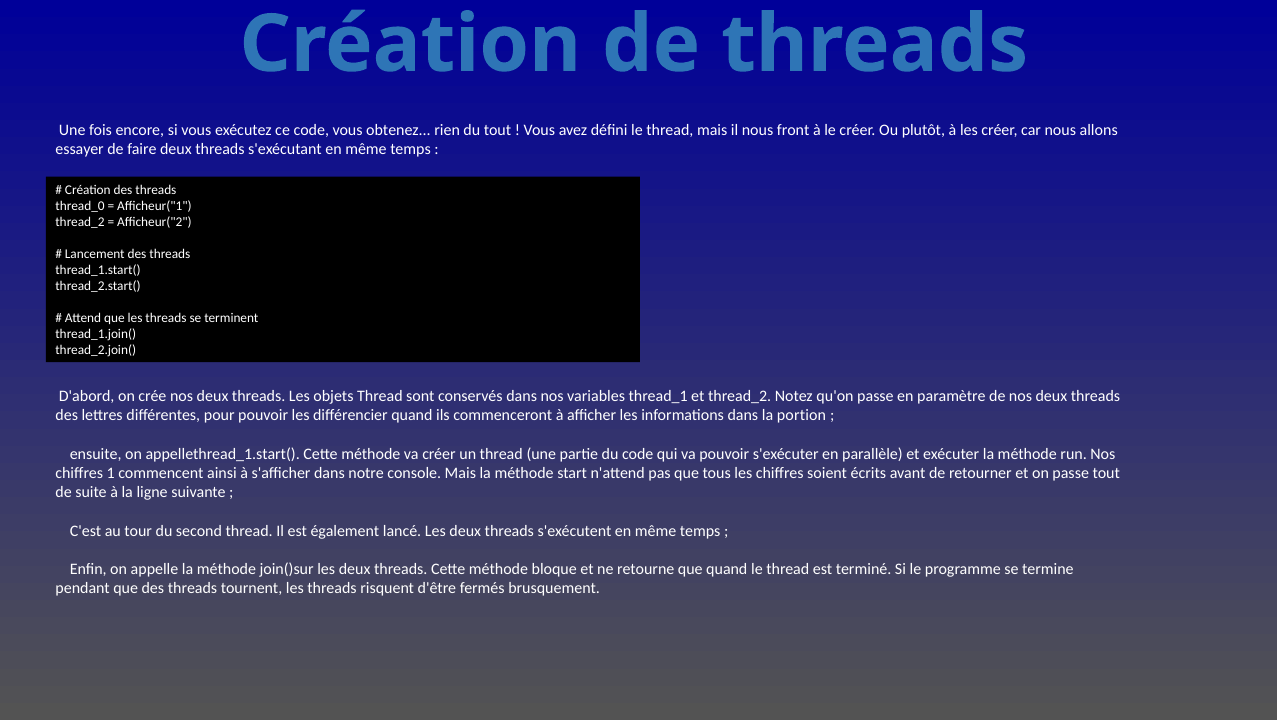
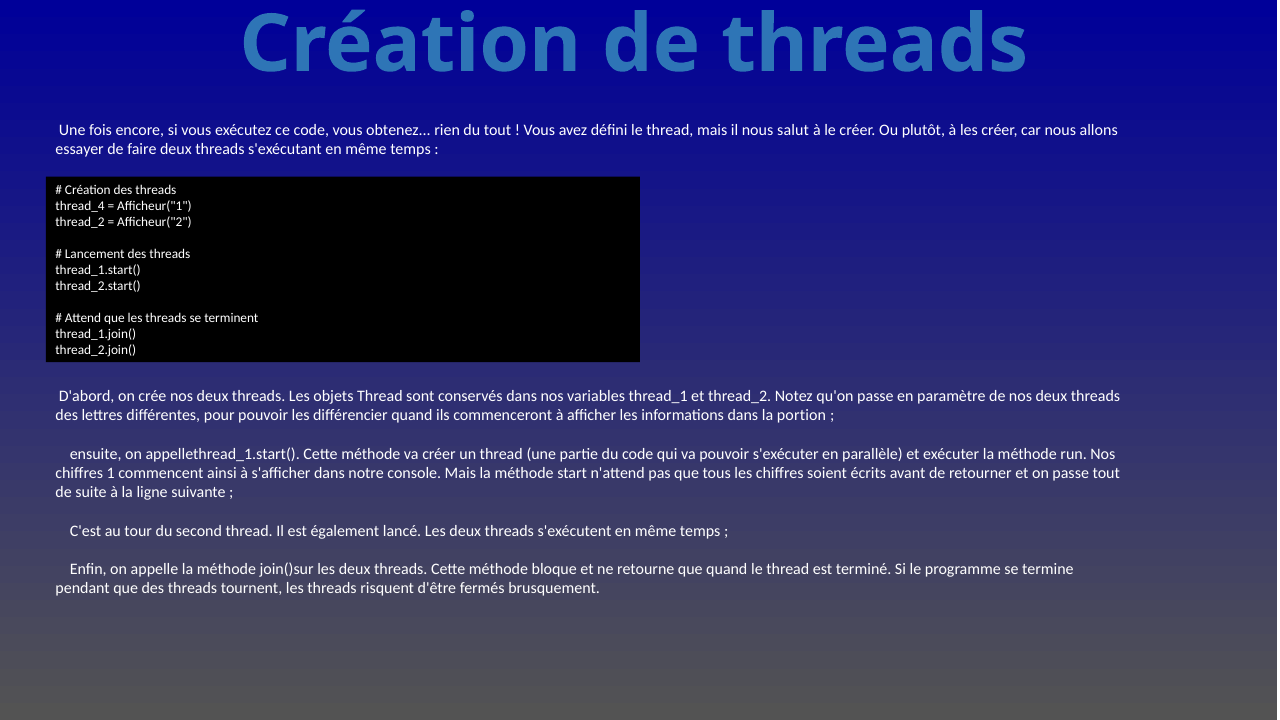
front: front -> salut
thread_0: thread_0 -> thread_4
